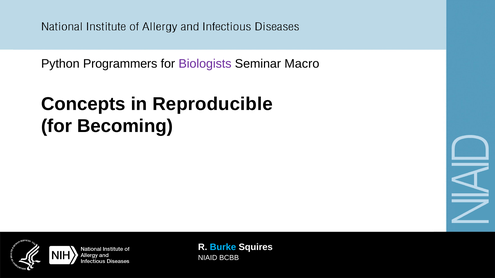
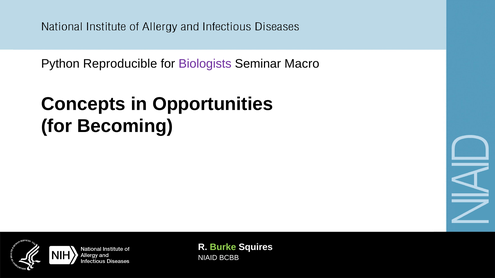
Programmers: Programmers -> Reproducible
Reproducible: Reproducible -> Opportunities
Burke colour: light blue -> light green
